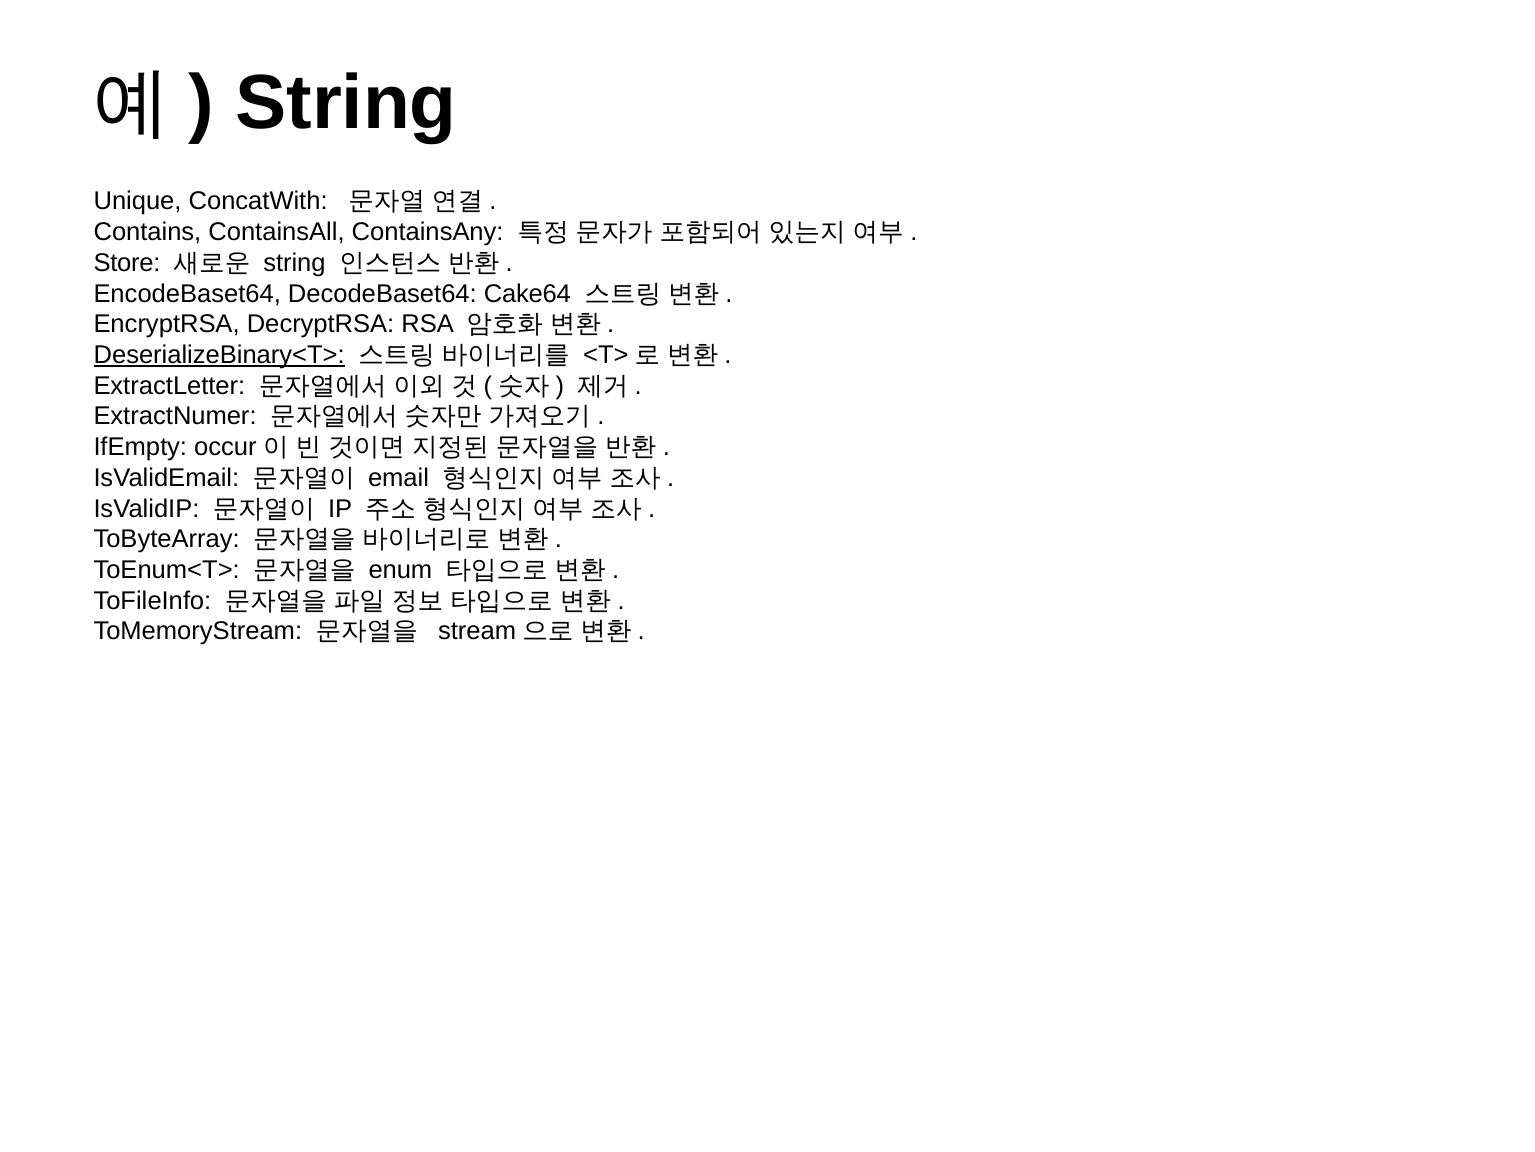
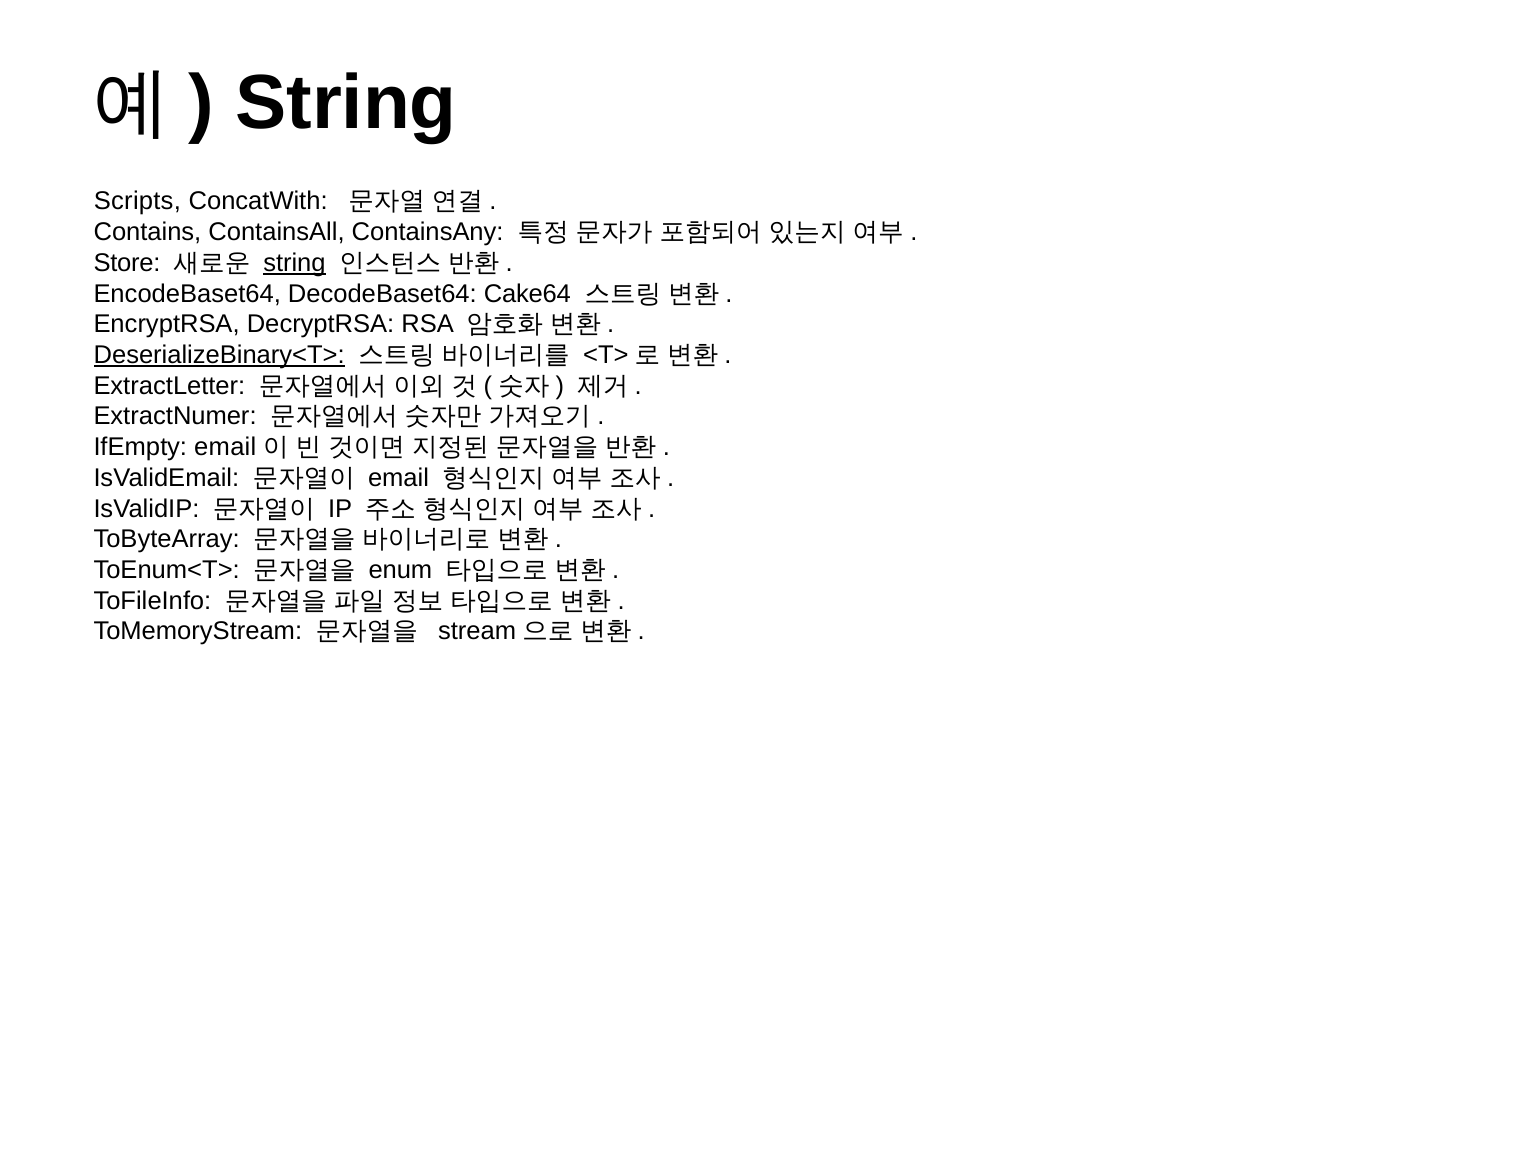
Unique: Unique -> Scripts
string at (295, 263) underline: none -> present
IfEmpty occur: occur -> email
